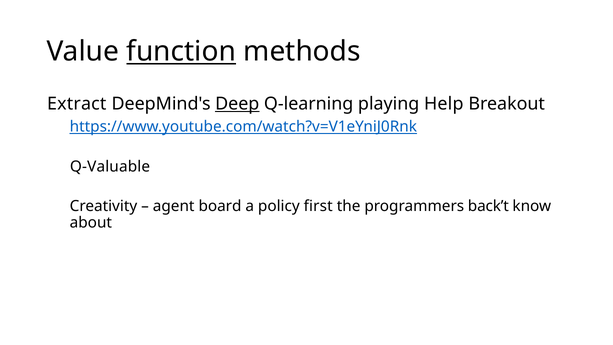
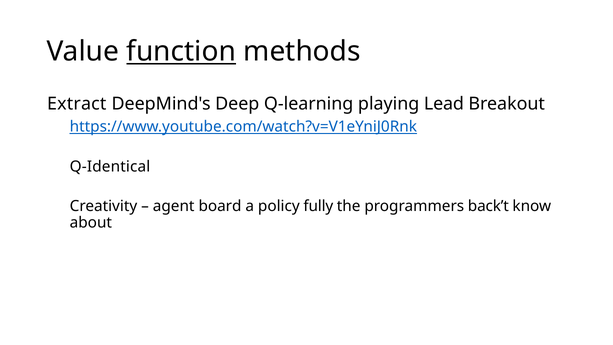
Deep underline: present -> none
Help: Help -> Lead
Q-Valuable: Q-Valuable -> Q-Identical
first: first -> fully
